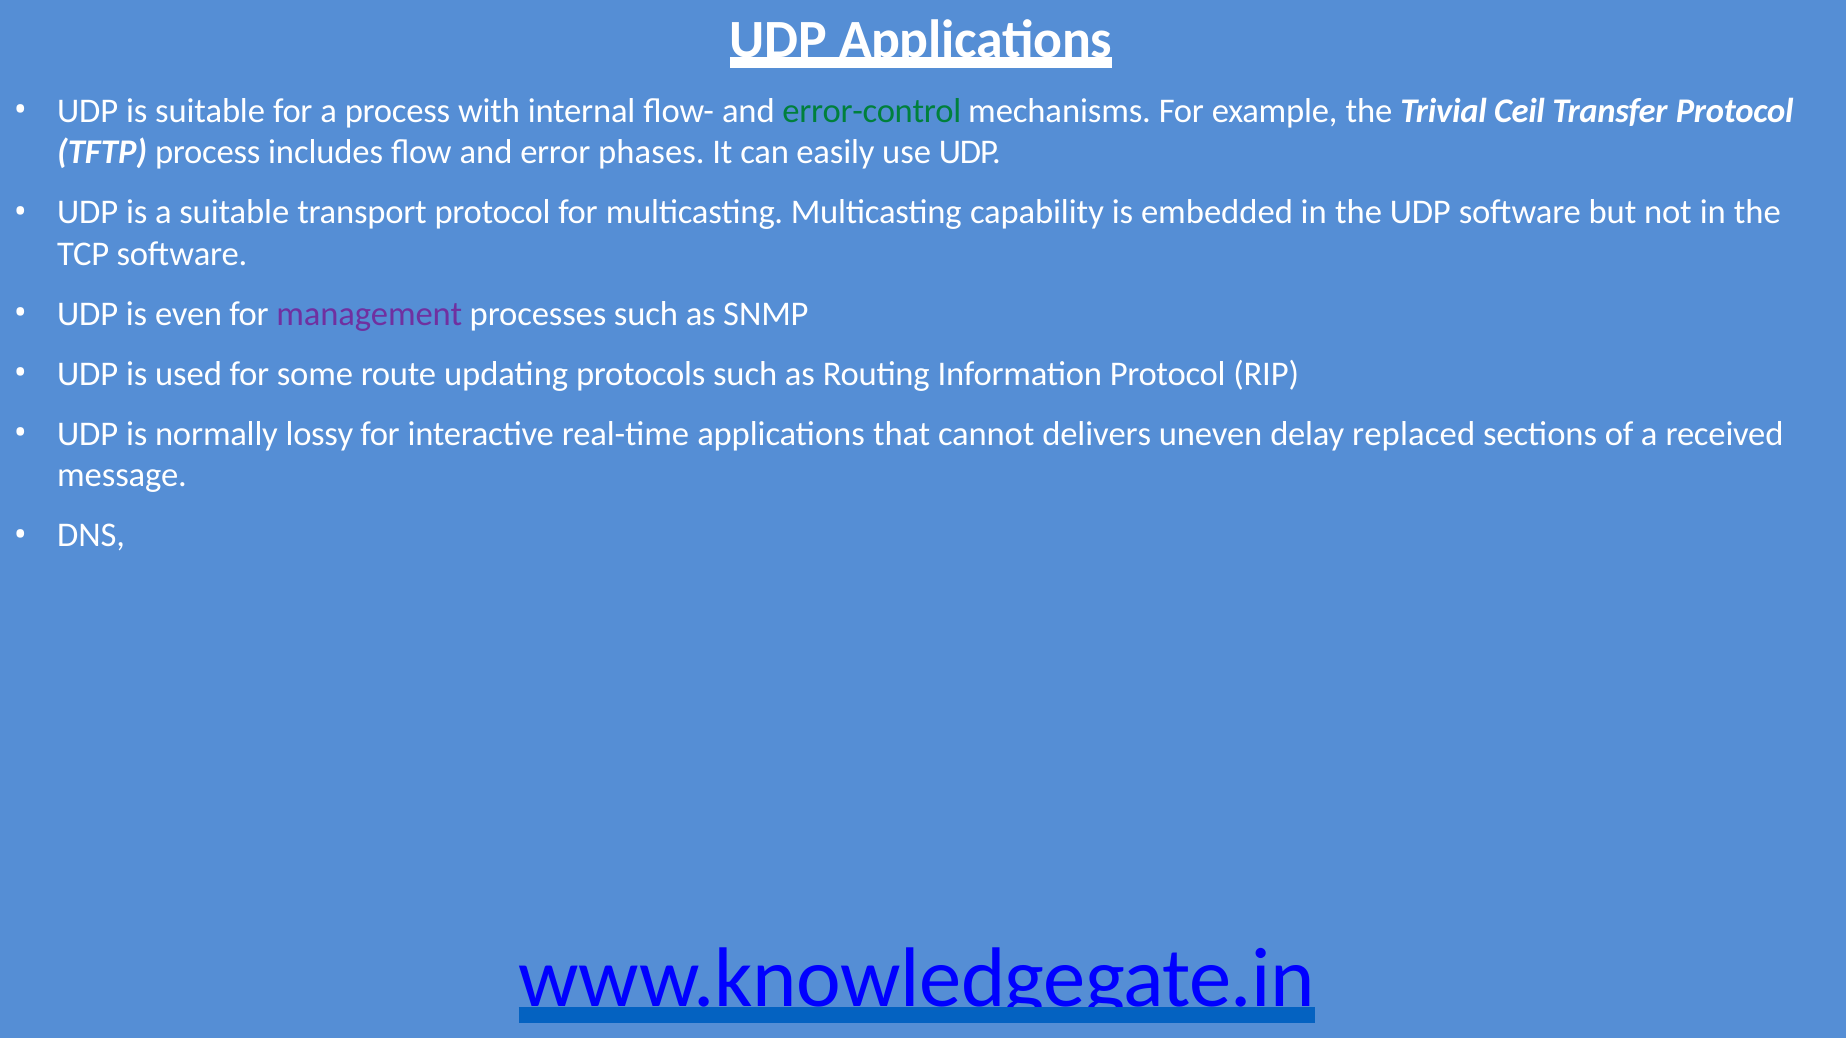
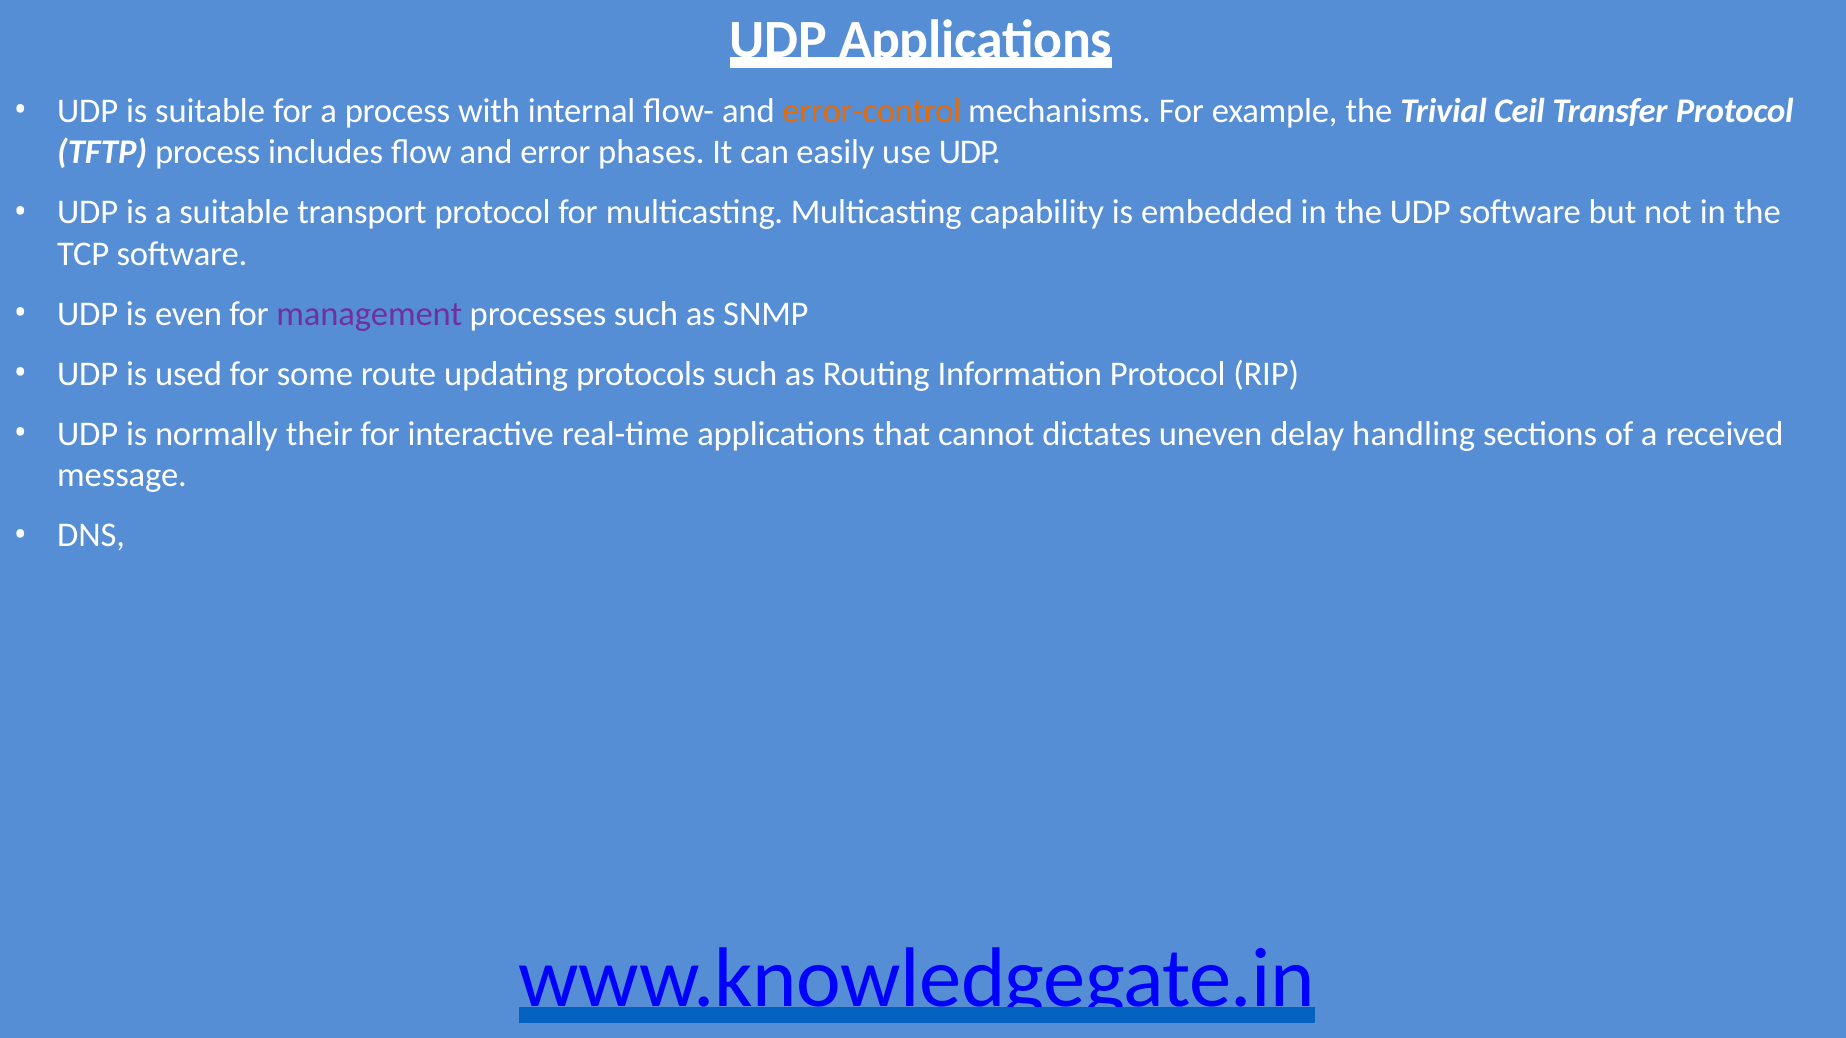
error-control colour: green -> orange
lossy: lossy -> their
delivers: delivers -> dictates
replaced: replaced -> handling
